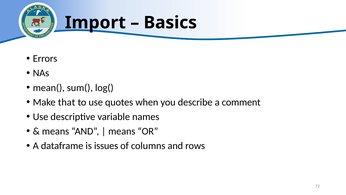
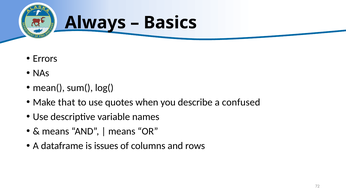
Import: Import -> Always
comment: comment -> confused
